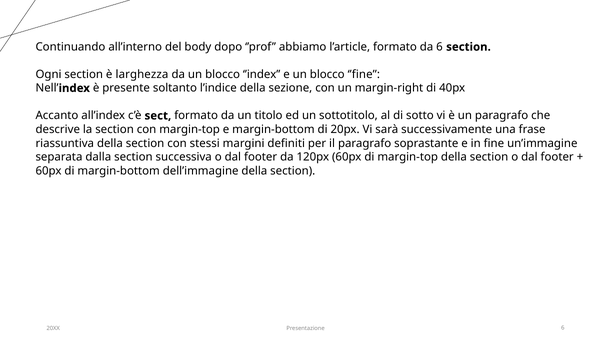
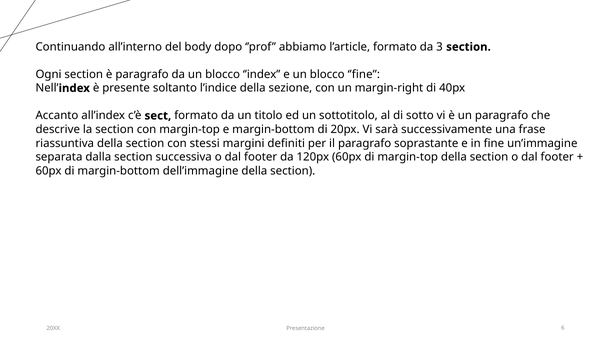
da 6: 6 -> 3
è larghezza: larghezza -> paragrafo
